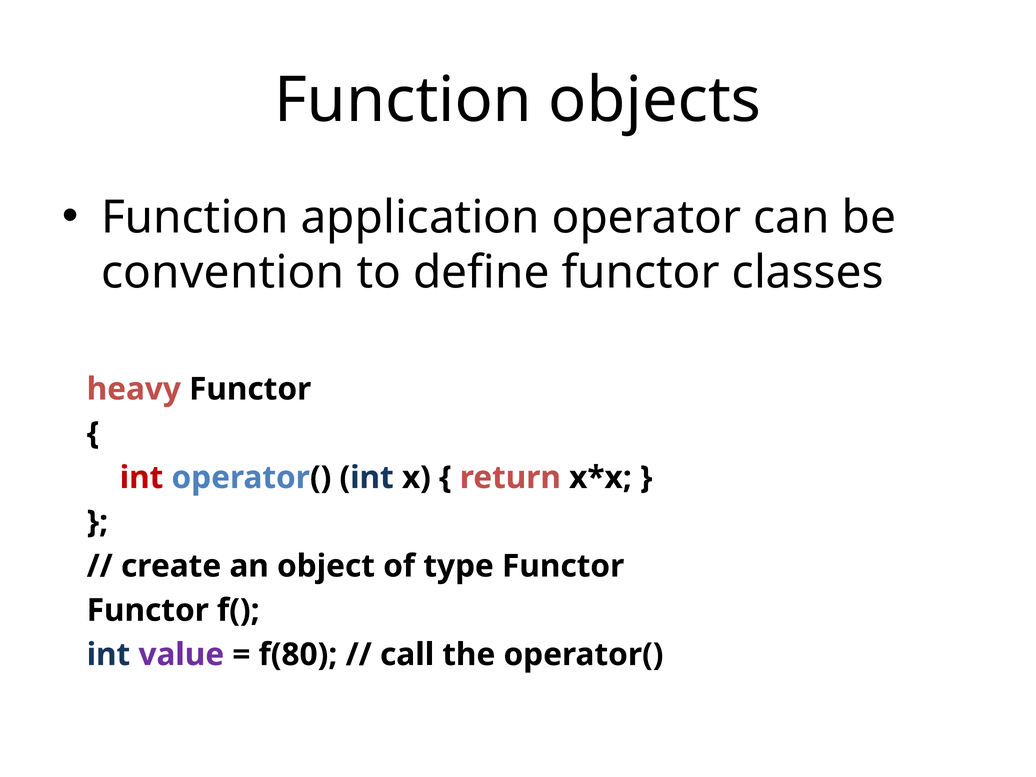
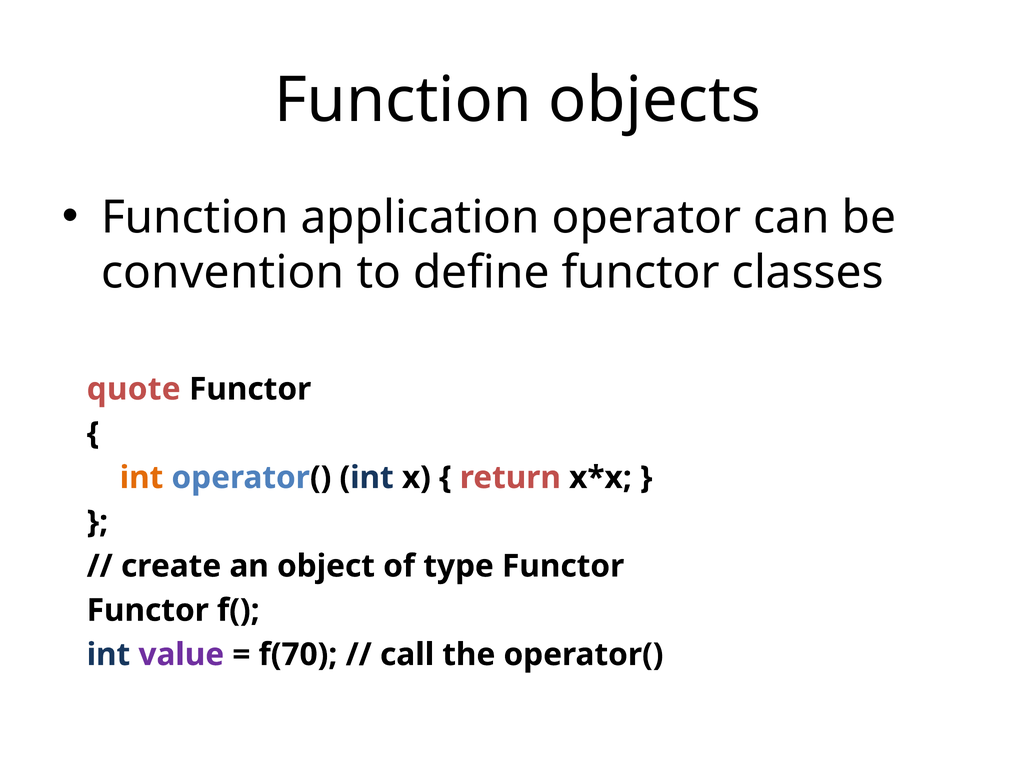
heavy: heavy -> quote
int at (141, 478) colour: red -> orange
f(80: f(80 -> f(70
